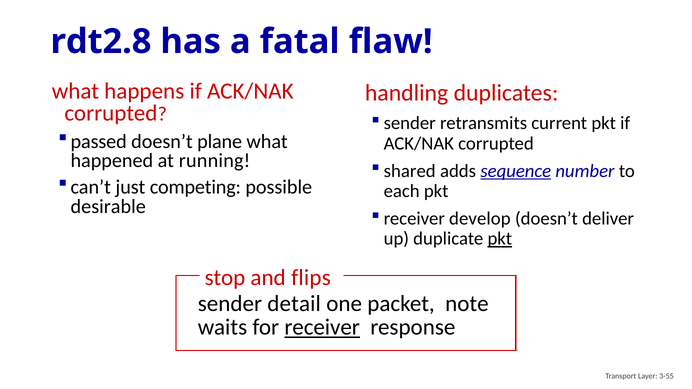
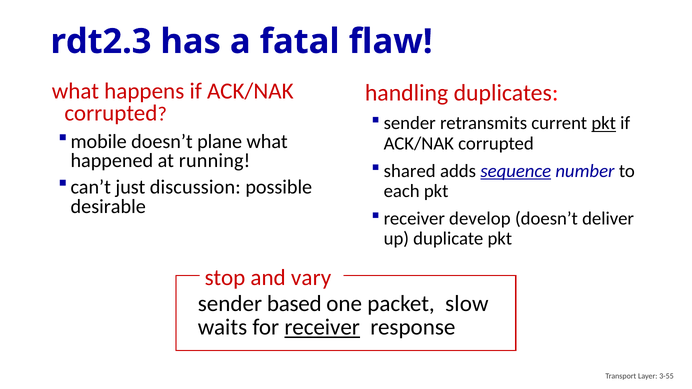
rdt2.8: rdt2.8 -> rdt2.3
pkt at (604, 123) underline: none -> present
passed: passed -> mobile
competing: competing -> discussion
pkt at (500, 239) underline: present -> none
flips: flips -> vary
detail: detail -> based
note: note -> slow
